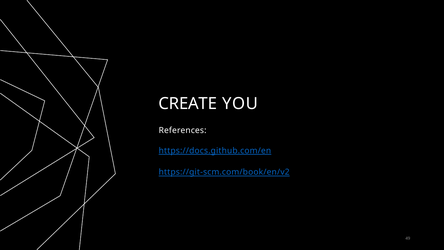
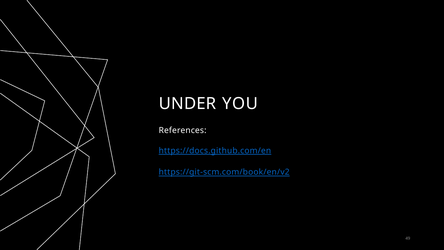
CREATE: CREATE -> UNDER
